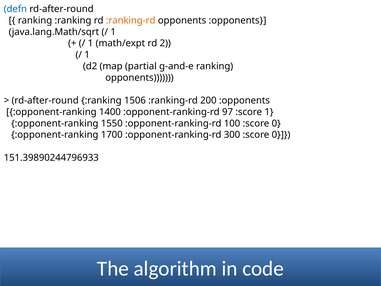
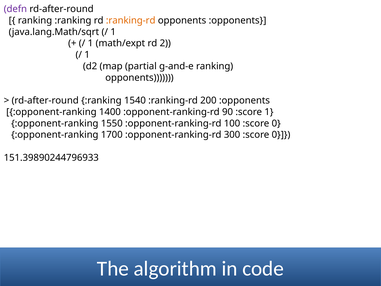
defn colour: blue -> purple
1506: 1506 -> 1540
97: 97 -> 90
